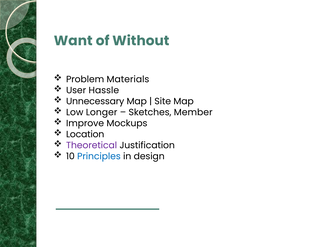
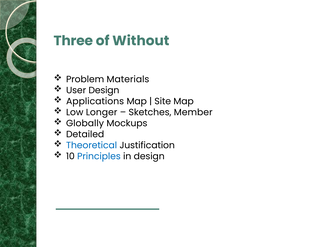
Want: Want -> Three
User Hassle: Hassle -> Design
Unnecessary: Unnecessary -> Applications
Improve: Improve -> Globally
Location: Location -> Detailed
Theoretical colour: purple -> blue
